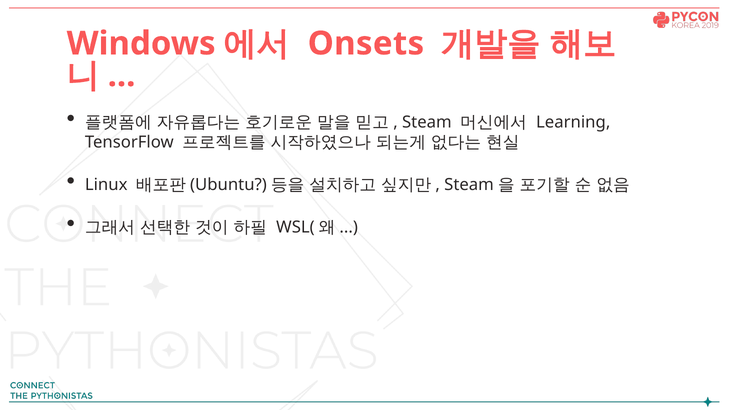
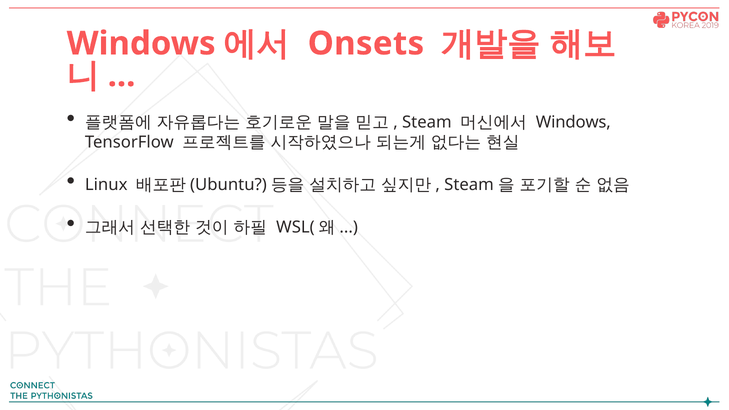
Learning at (573, 122): Learning -> Windows
